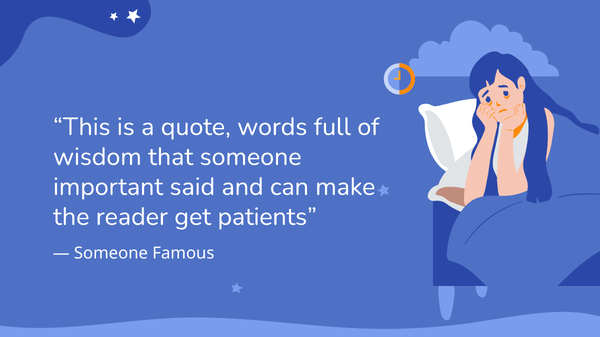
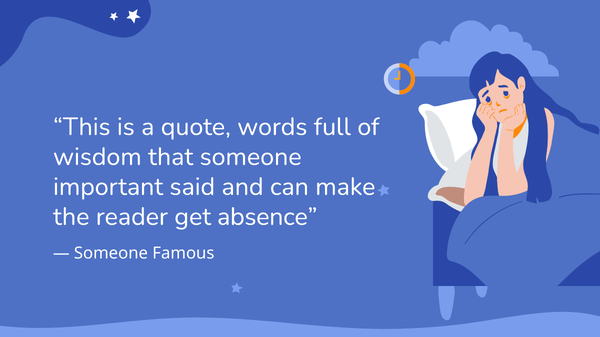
patients: patients -> absence
